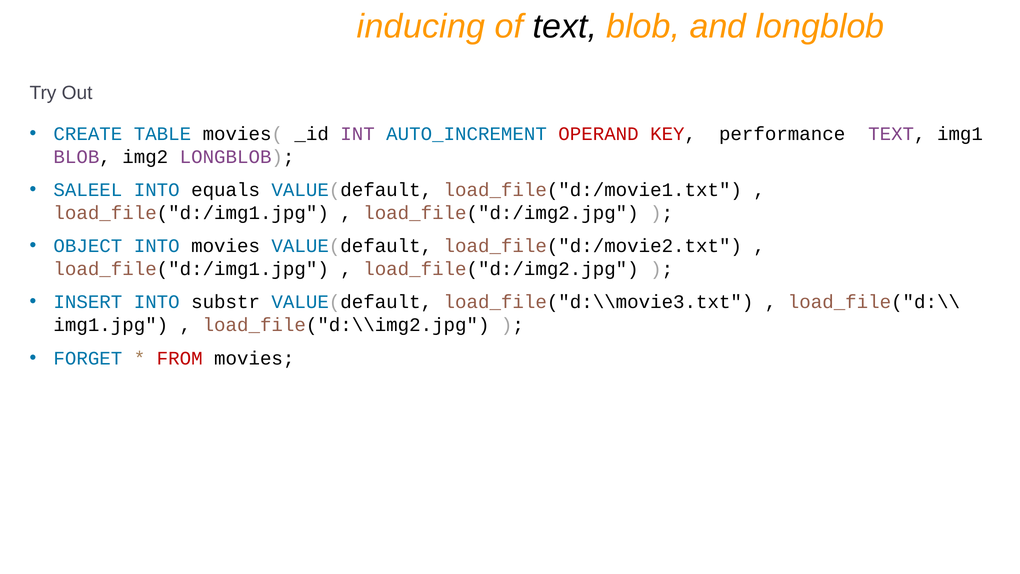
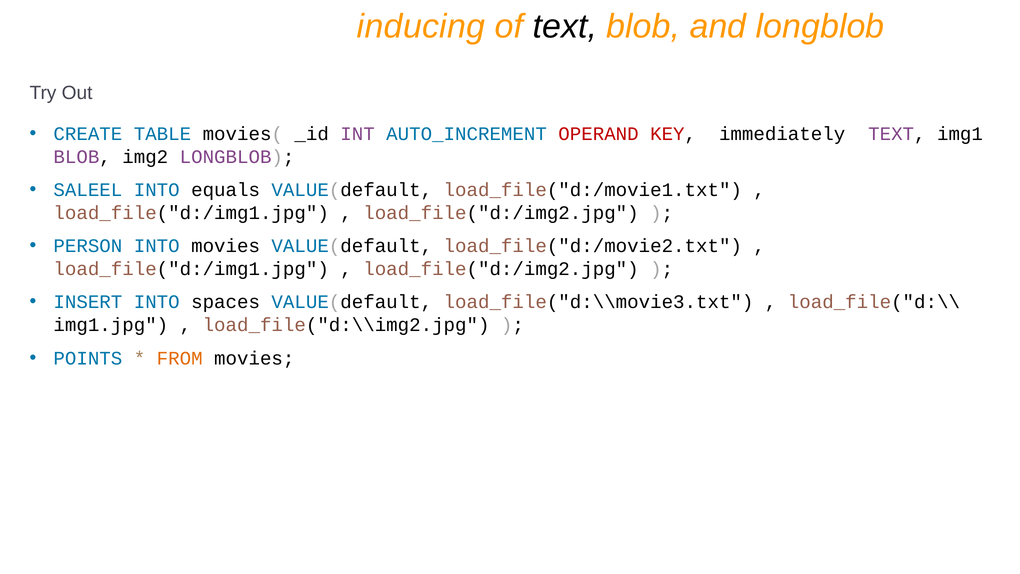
performance: performance -> immediately
OBJECT: OBJECT -> PERSON
substr: substr -> spaces
FORGET: FORGET -> POINTS
FROM colour: red -> orange
